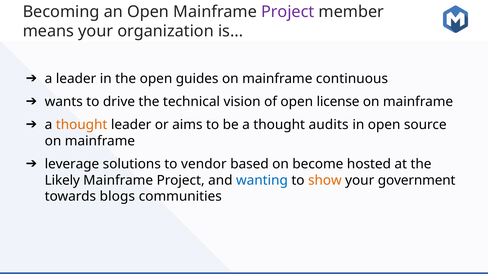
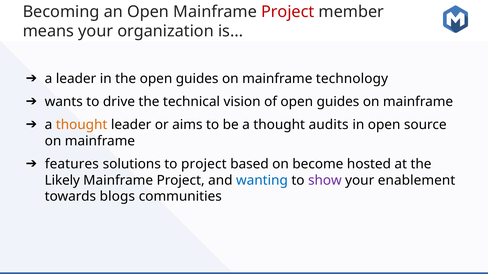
Project at (288, 12) colour: purple -> red
continuous: continuous -> technology
of open license: license -> guides
leverage: leverage -> features
to vendor: vendor -> project
show colour: orange -> purple
government: government -> enablement
